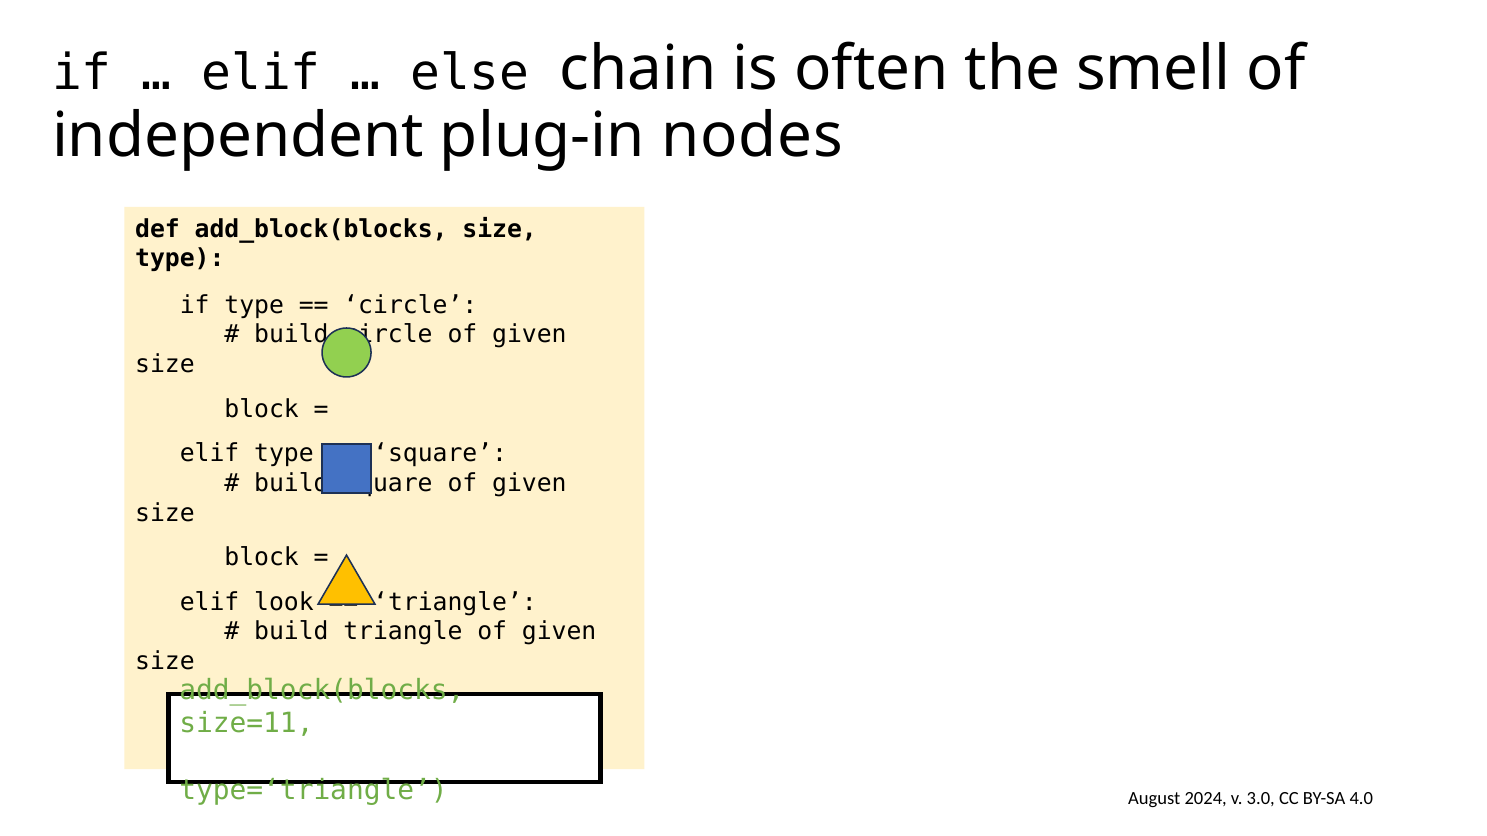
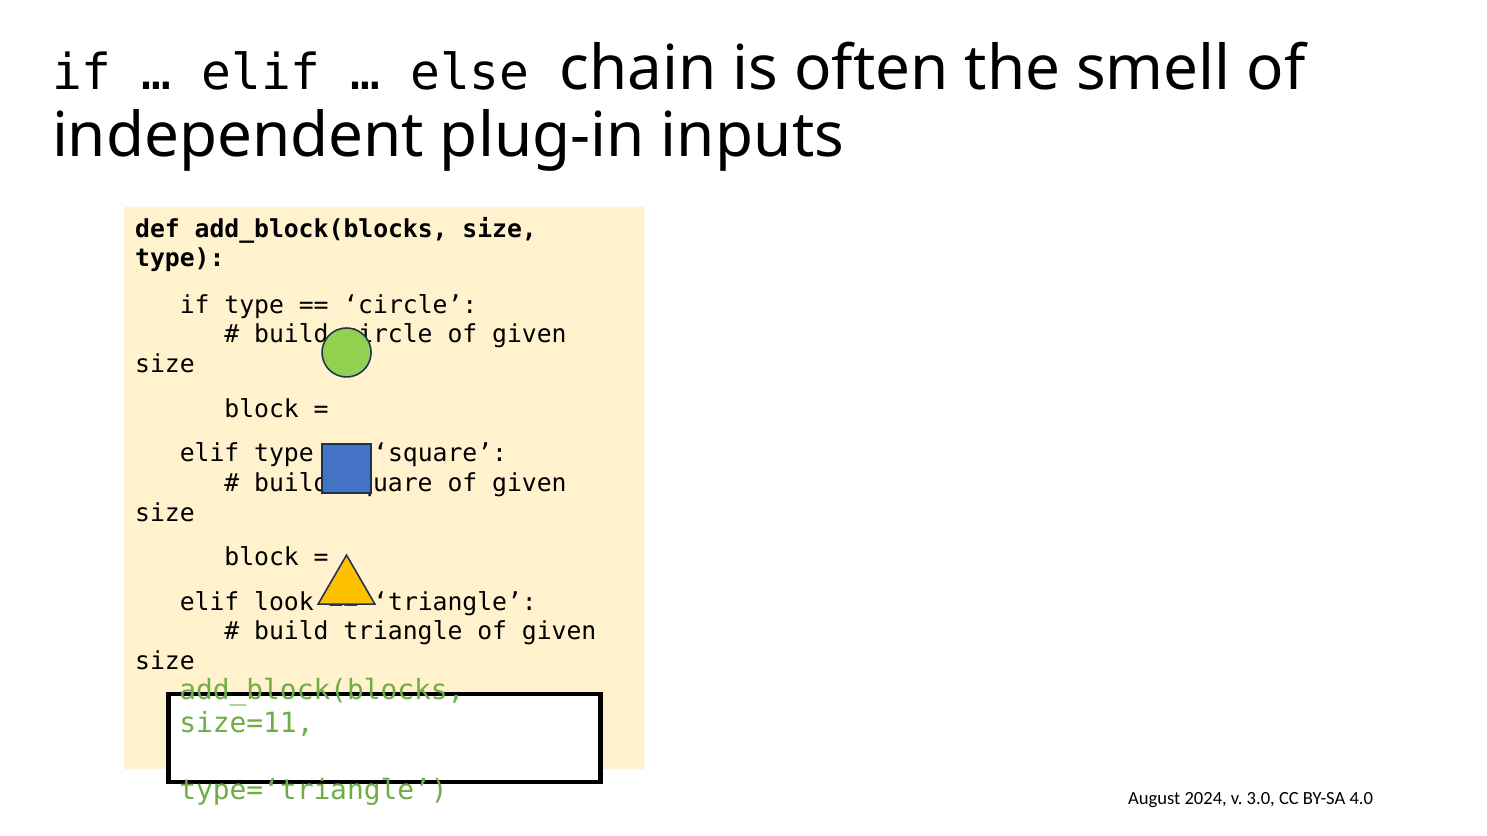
nodes: nodes -> inputs
